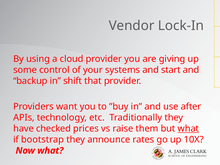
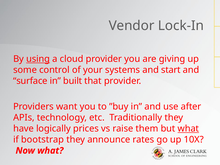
using underline: none -> present
backup: backup -> surface
shift: shift -> built
checked: checked -> logically
